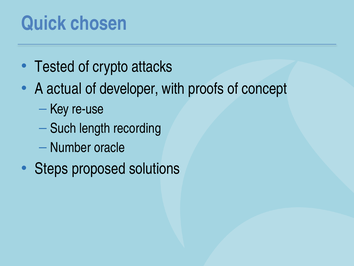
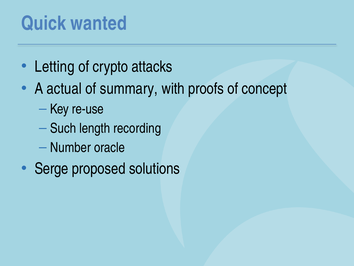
chosen: chosen -> wanted
Tested: Tested -> Letting
developer: developer -> summary
Steps: Steps -> Serge
